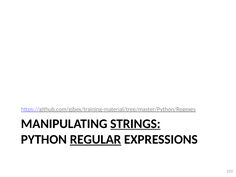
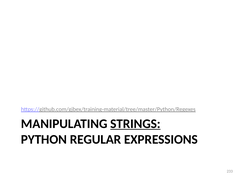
REGULAR underline: present -> none
